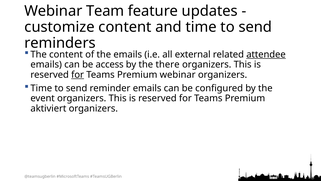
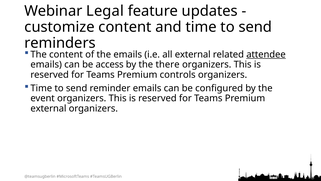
Team: Team -> Legal
for at (78, 74) underline: present -> none
Premium webinar: webinar -> controls
aktiviert at (48, 108): aktiviert -> external
